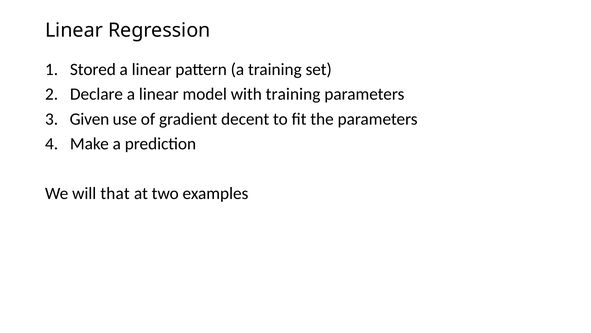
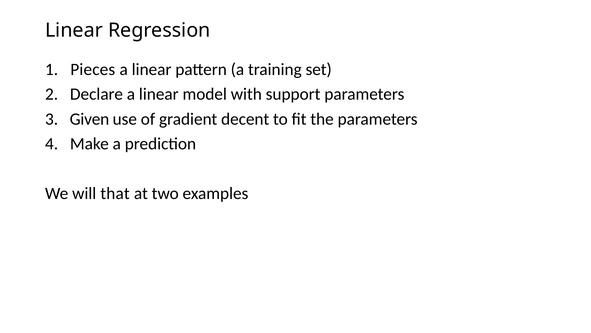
Stored: Stored -> Pieces
with training: training -> support
